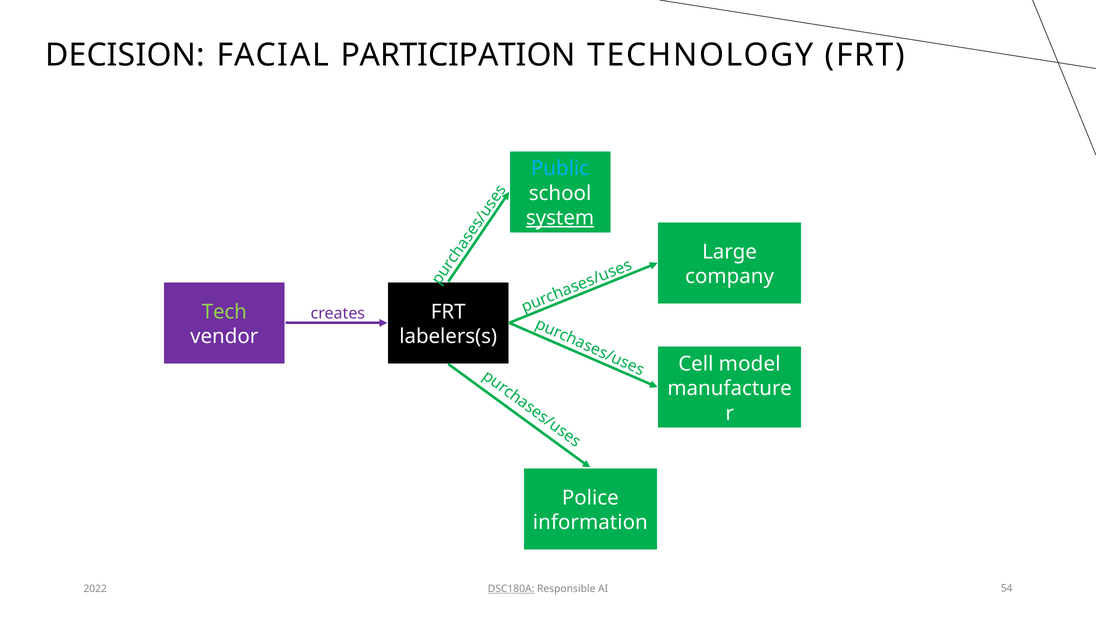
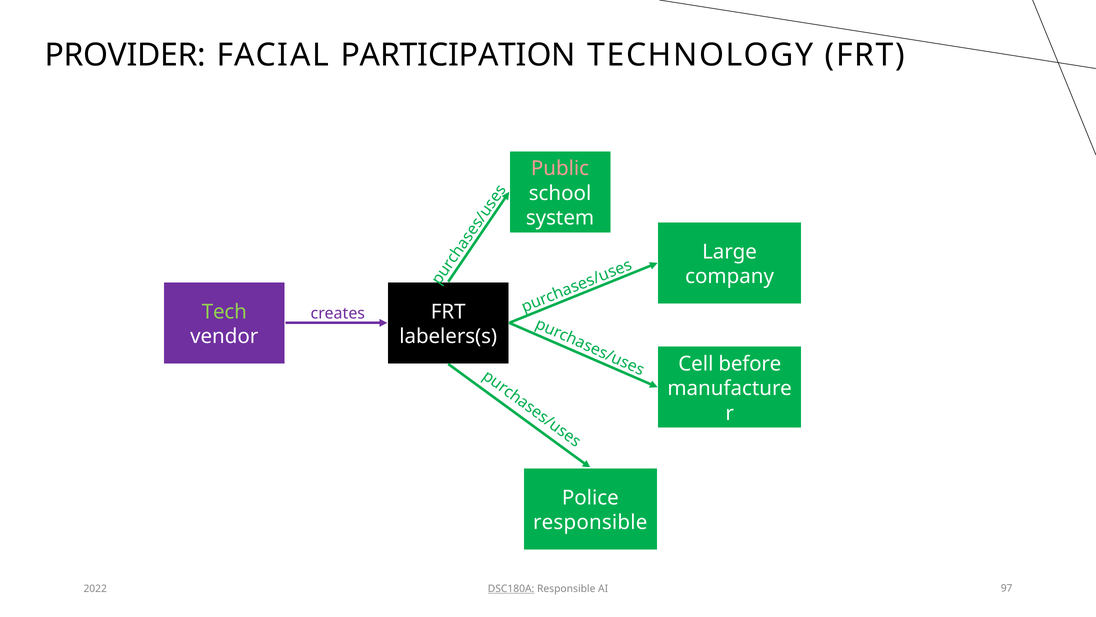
DECISION: DECISION -> PROVIDER
Public colour: light blue -> pink
system underline: present -> none
model: model -> before
information at (590, 522): information -> responsible
54: 54 -> 97
